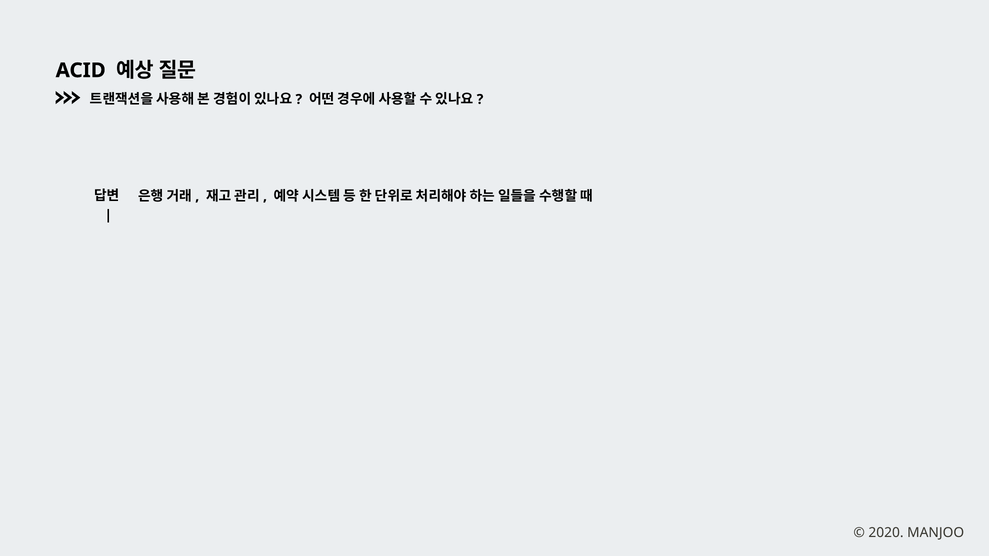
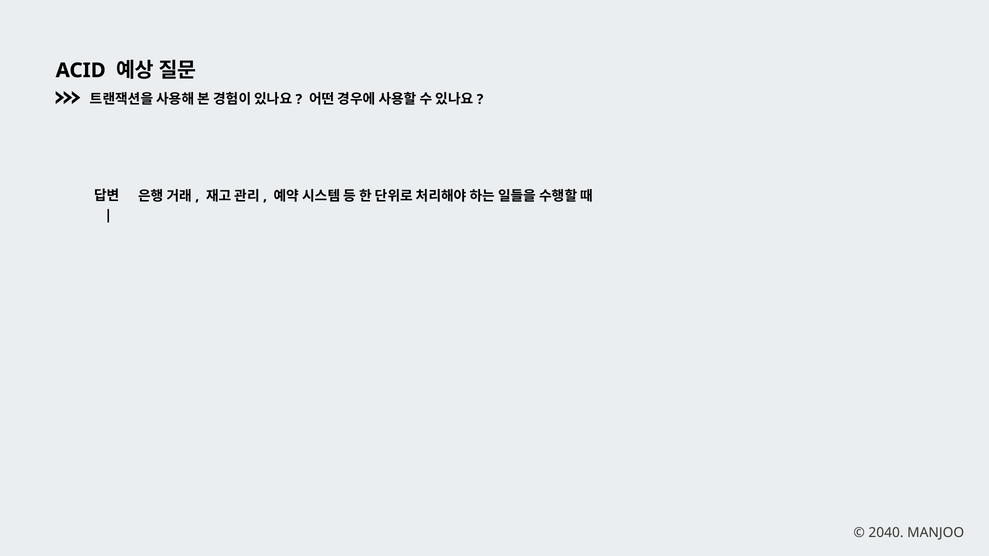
2020: 2020 -> 2040
